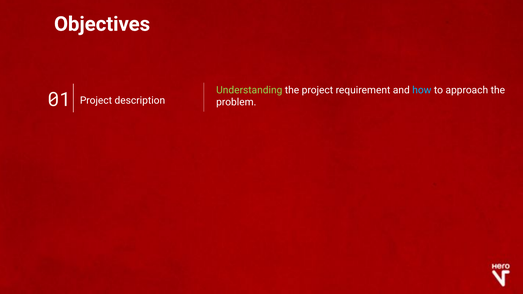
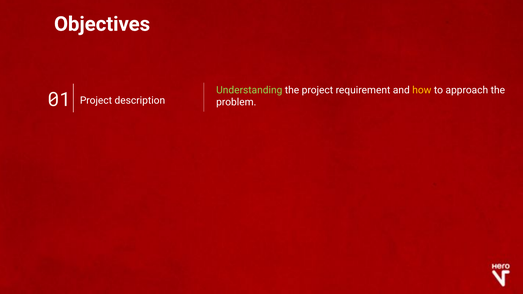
how colour: light blue -> yellow
